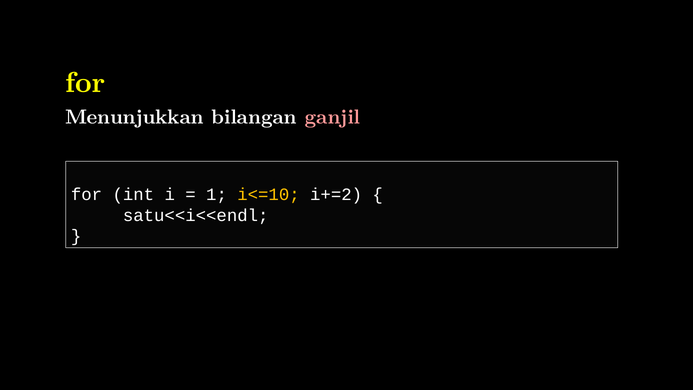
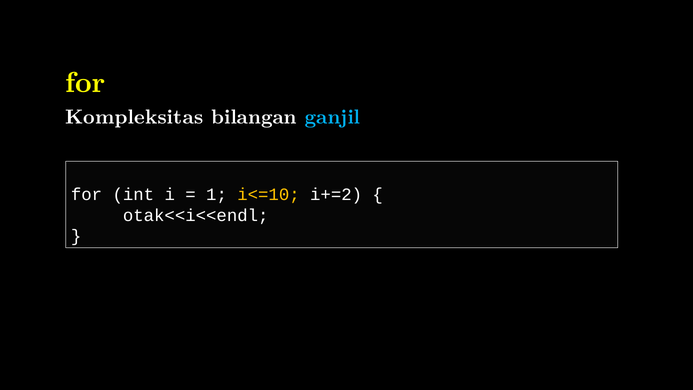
Menunjukkan: Menunjukkan -> Kompleksitas
ganjil colour: pink -> light blue
satu<<i<<endl: satu<<i<<endl -> otak<<i<<endl
